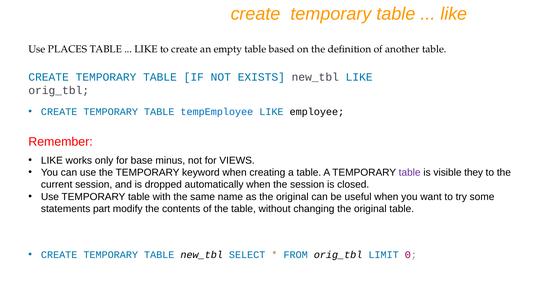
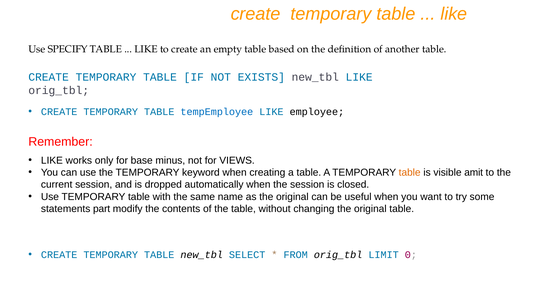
PLACES: PLACES -> SPECIFY
table at (410, 173) colour: purple -> orange
they: they -> amit
